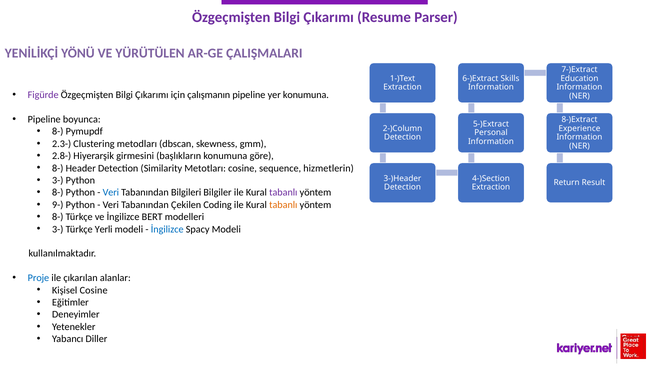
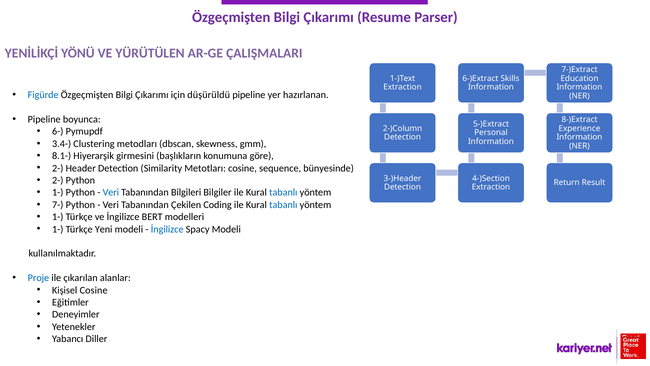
Figürde colour: purple -> blue
çalışmanın: çalışmanın -> düşürüldü
yer konumuna: konumuna -> hazırlanan
8- at (58, 131): 8- -> 6-
2.3-: 2.3- -> 3.4-
2.8-: 2.8- -> 8.1-
8- at (58, 168): 8- -> 2-
hizmetlerin: hizmetlerin -> bünyesinde
3- at (58, 180): 3- -> 2-
8- at (58, 192): 8- -> 1-
tabanlı at (283, 192) colour: purple -> blue
9-: 9- -> 7-
tabanlı at (283, 205) colour: orange -> blue
8- at (58, 217): 8- -> 1-
3- at (58, 229): 3- -> 1-
Yerli: Yerli -> Yeni
